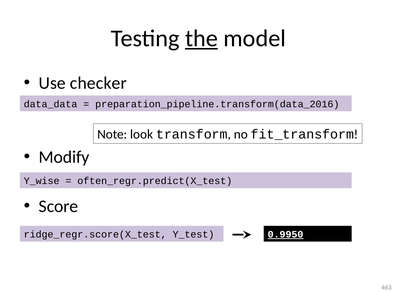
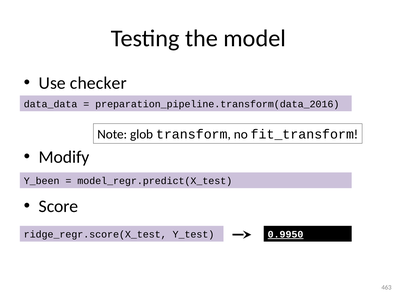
the underline: present -> none
look: look -> glob
Y_wise: Y_wise -> Y_been
often_regr.predict(X_test: often_regr.predict(X_test -> model_regr.predict(X_test
